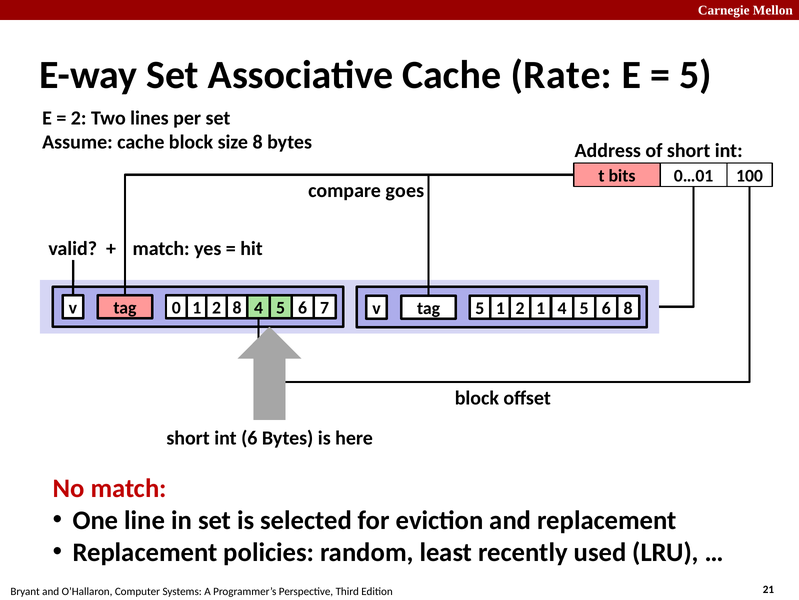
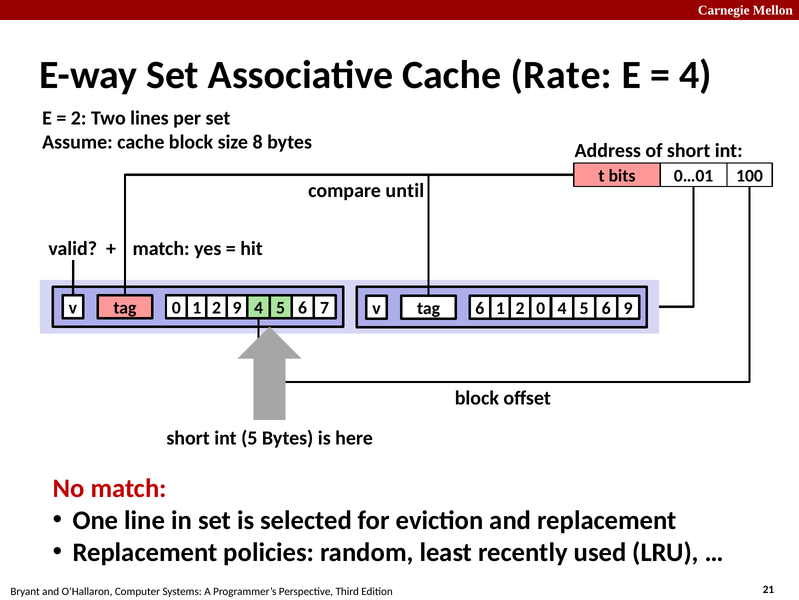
5 at (695, 75): 5 -> 4
goes: goes -> until
v 8: 8 -> 9
4 5: 5 -> 6
2 8: 8 -> 9
v 1: 1 -> 0
int 6: 6 -> 5
